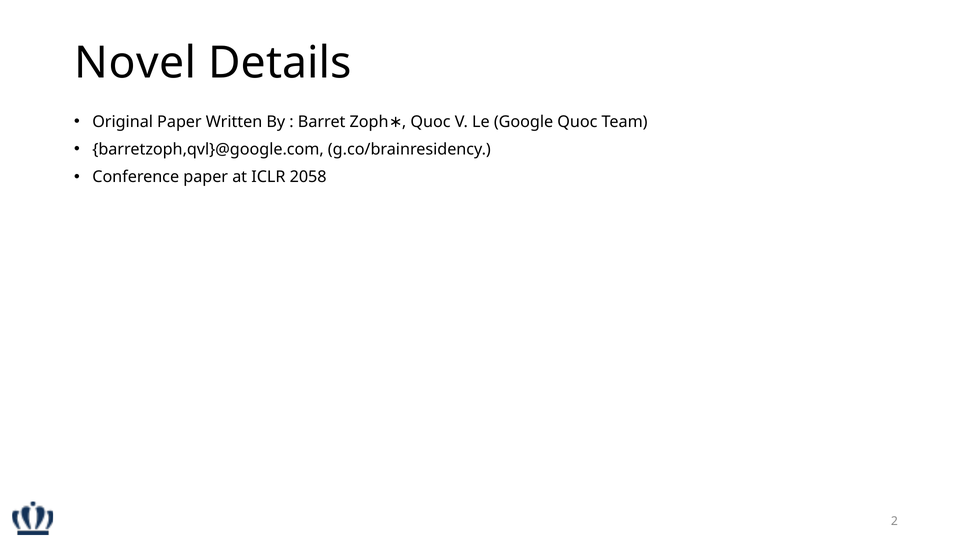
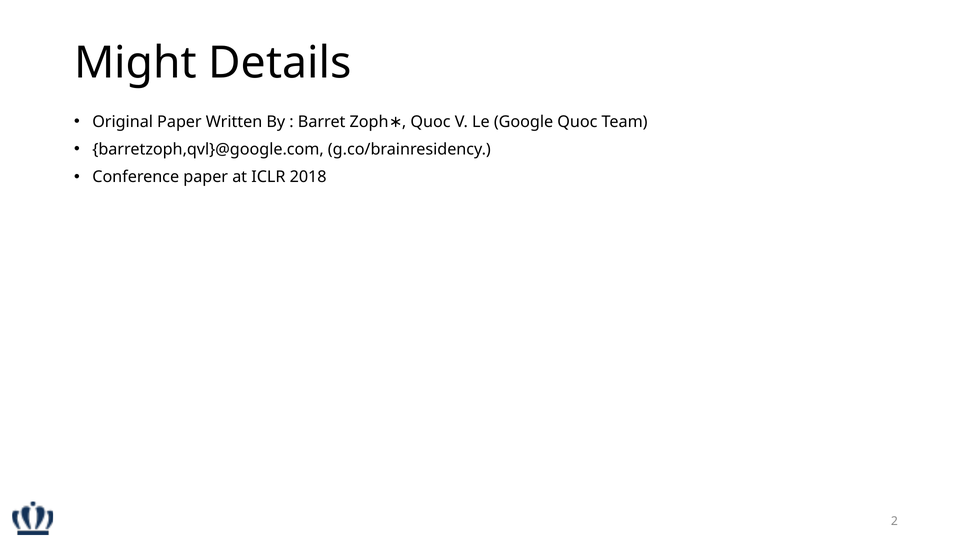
Novel: Novel -> Might
2058: 2058 -> 2018
